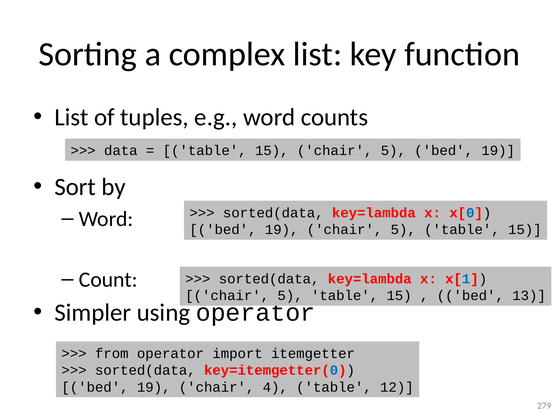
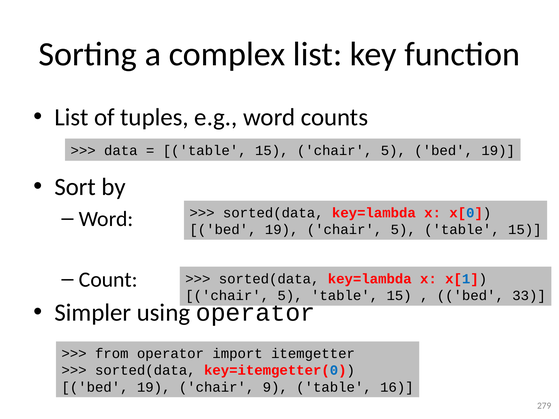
13: 13 -> 33
4: 4 -> 9
12: 12 -> 16
